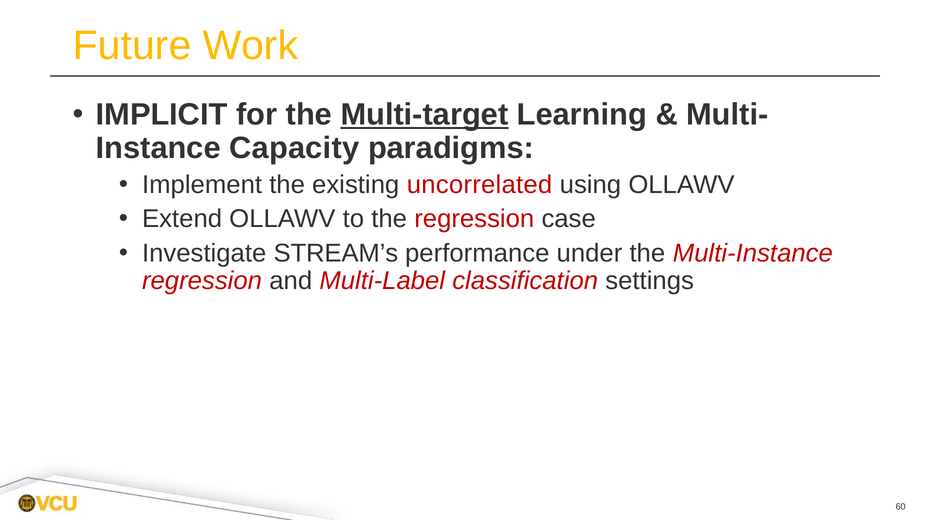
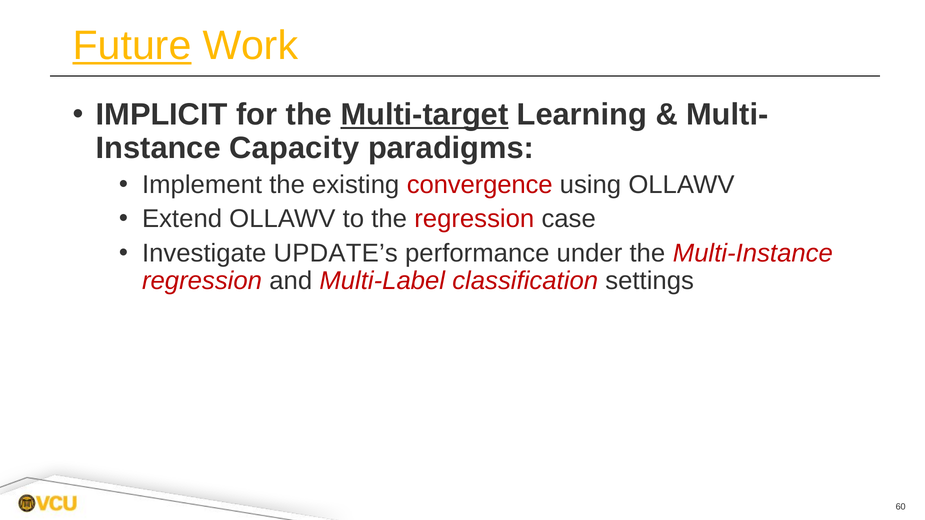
Future underline: none -> present
uncorrelated: uncorrelated -> convergence
STREAM’s: STREAM’s -> UPDATE’s
